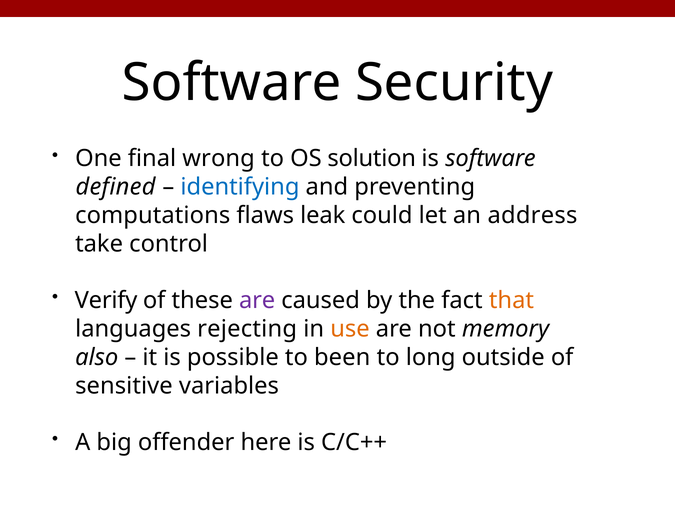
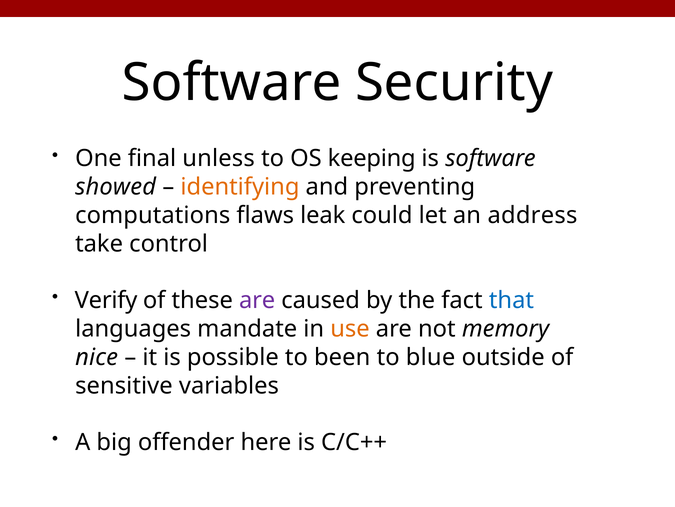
wrong: wrong -> unless
solution: solution -> keeping
defined: defined -> showed
identifying colour: blue -> orange
that colour: orange -> blue
rejecting: rejecting -> mandate
also: also -> nice
long: long -> blue
